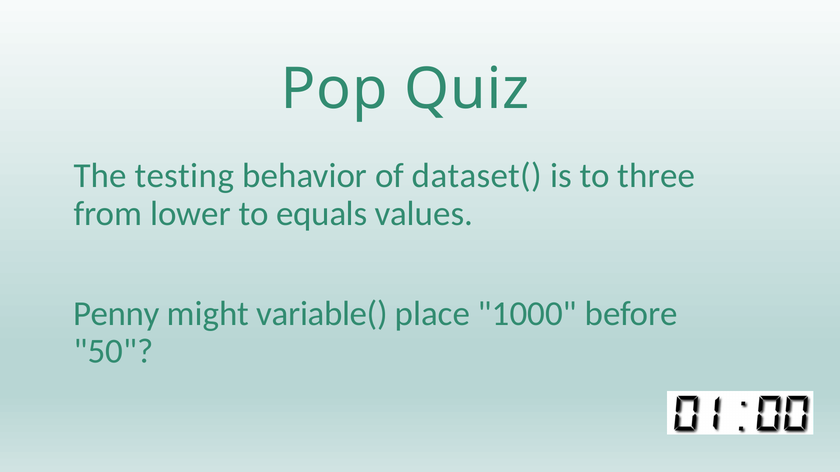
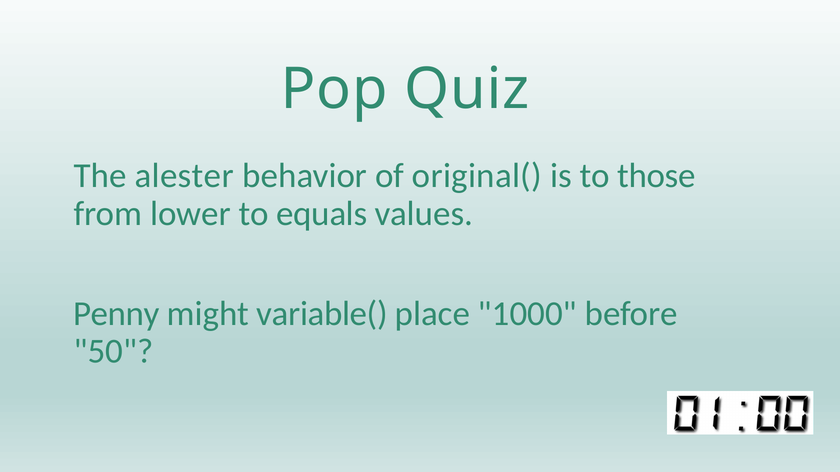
testing: testing -> alester
dataset(: dataset( -> original(
three: three -> those
